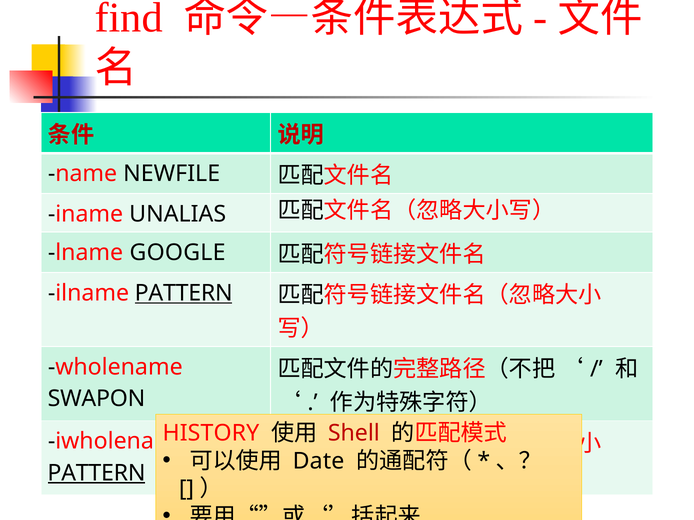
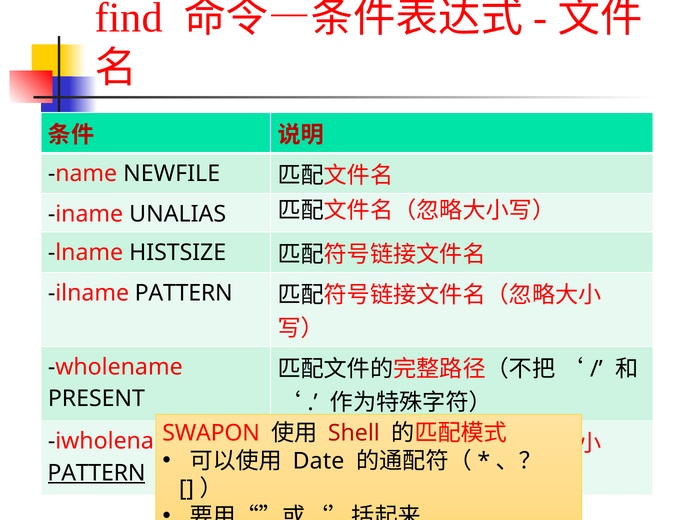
GOOGLE: GOOGLE -> HISTSIZE
PATTERN at (184, 293) underline: present -> none
SWAPON: SWAPON -> PRESENT
HISTORY: HISTORY -> SWAPON
